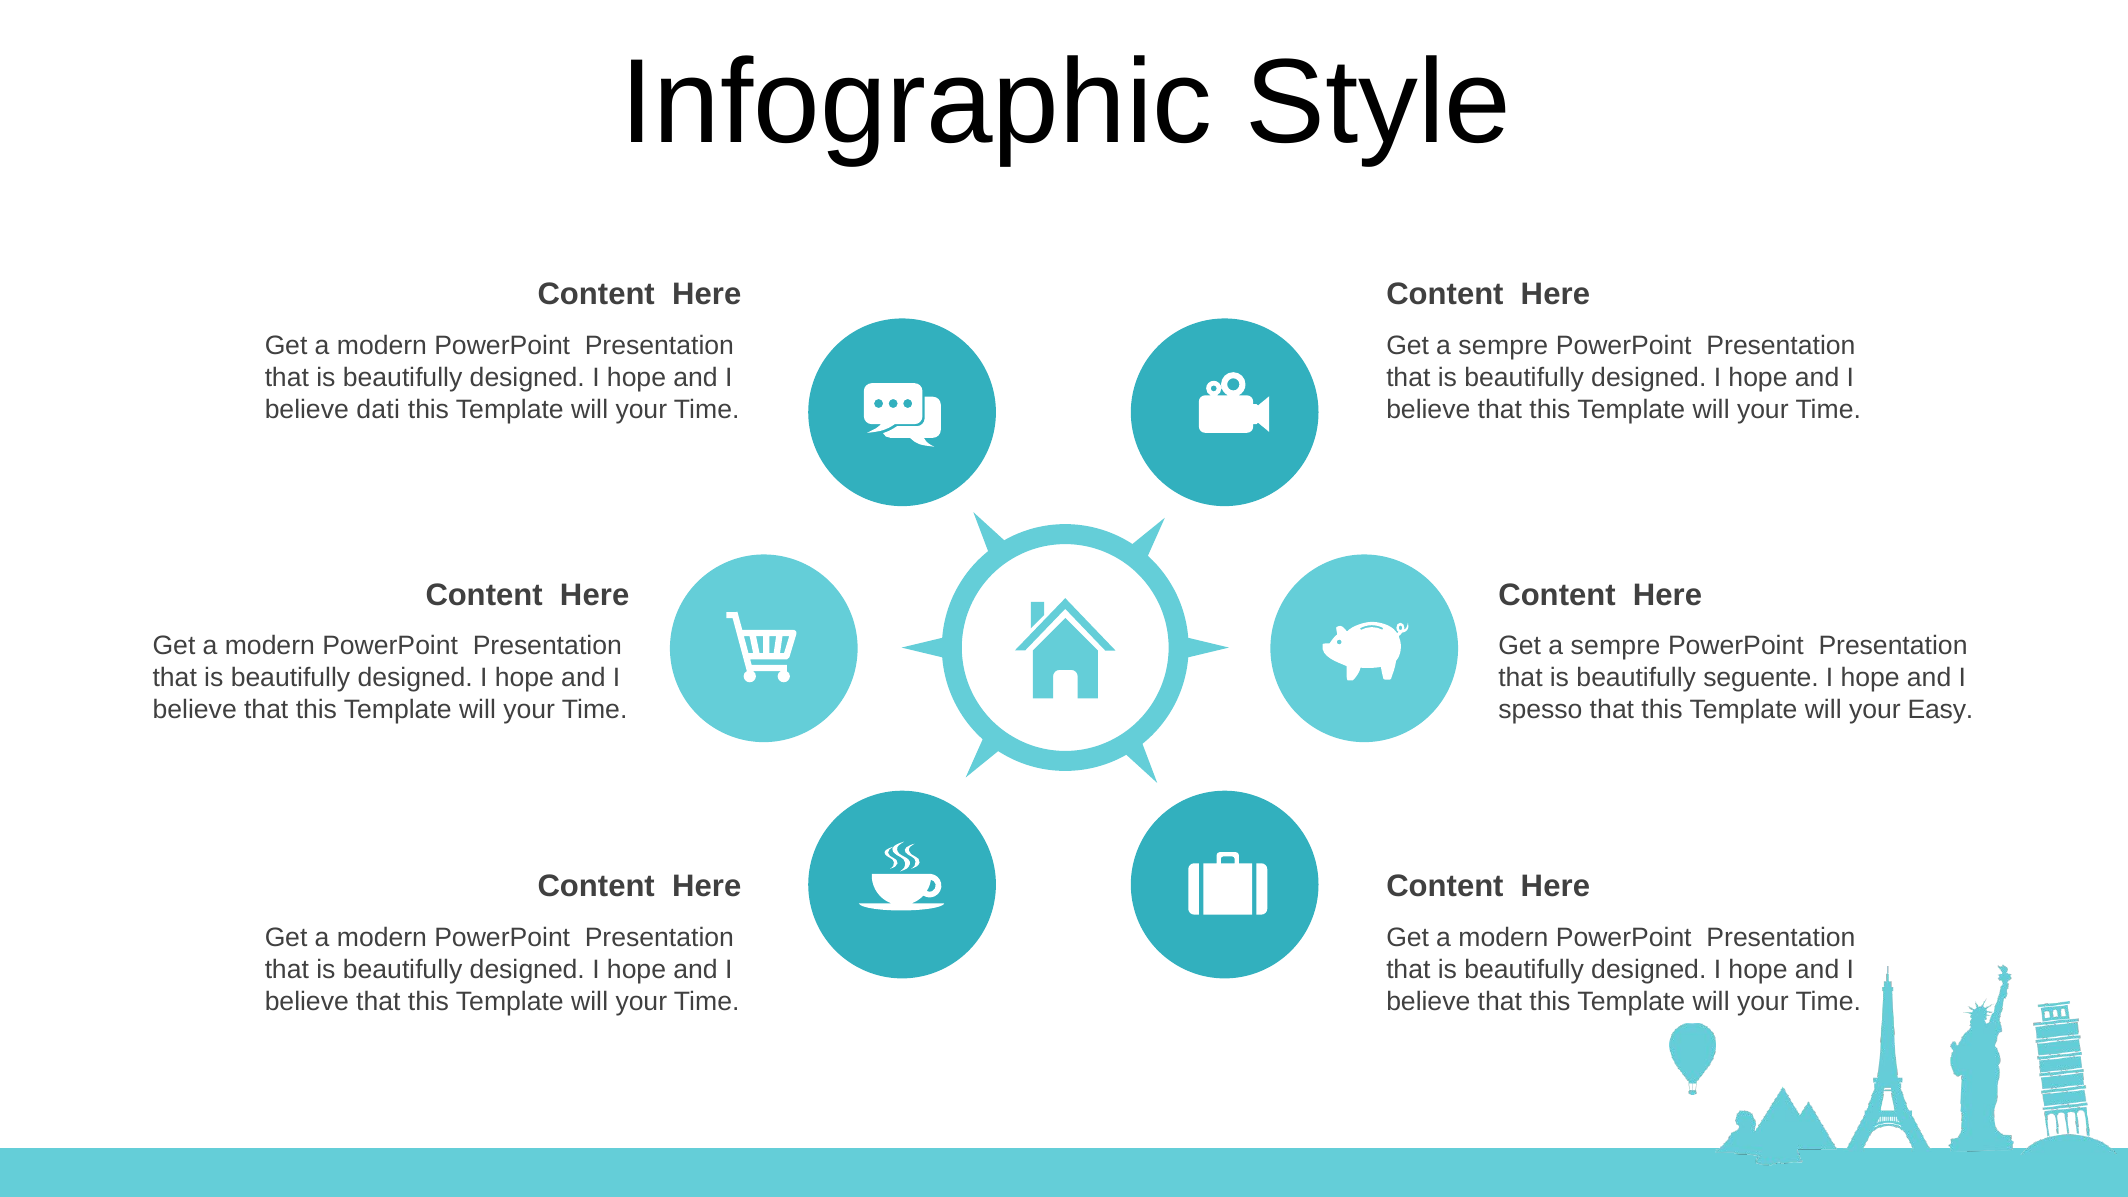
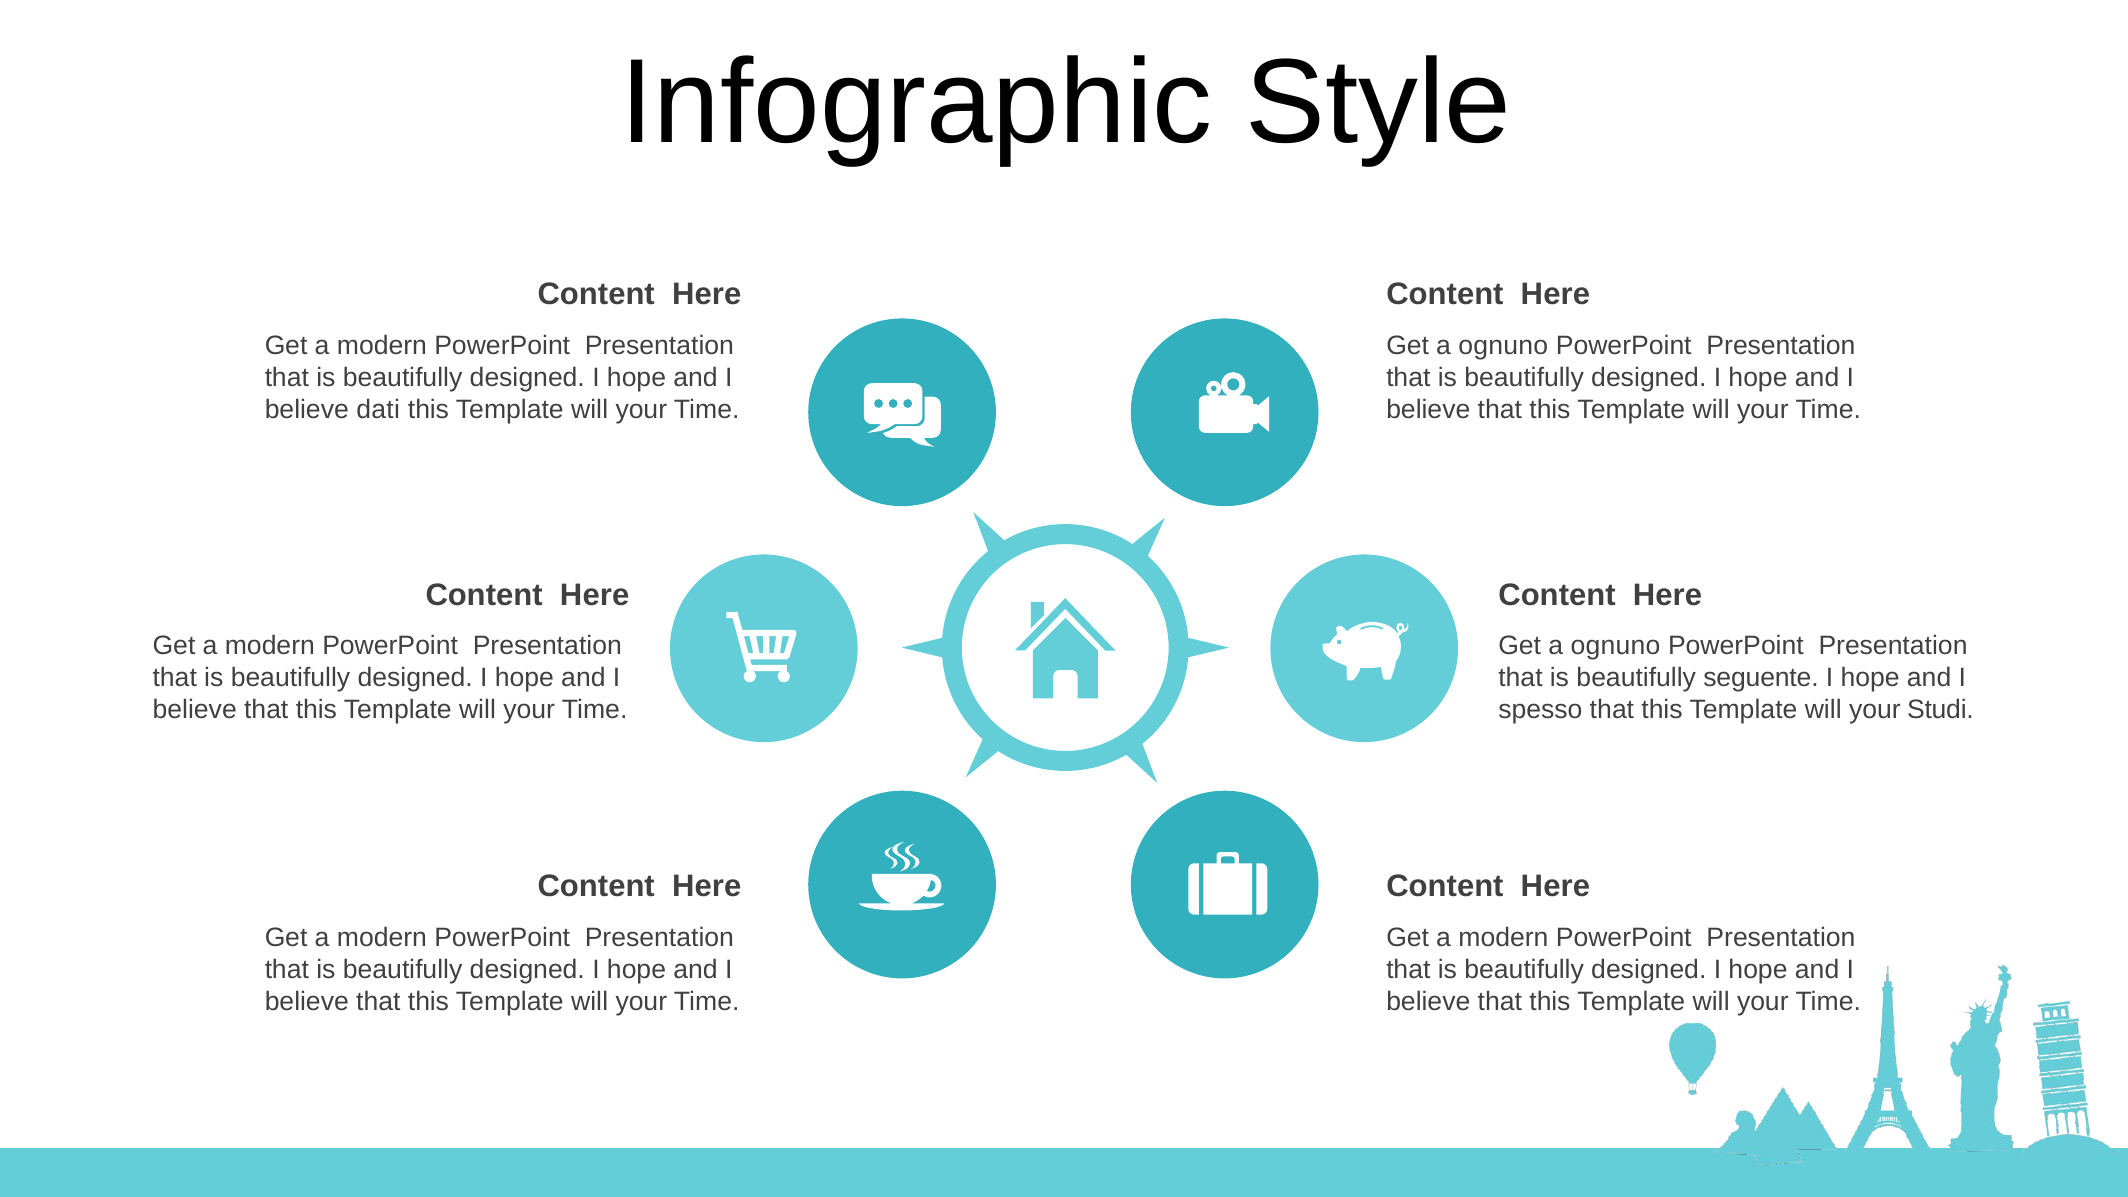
sempre at (1503, 346): sempre -> ognuno
sempre at (1615, 646): sempre -> ognuno
Easy: Easy -> Studi
